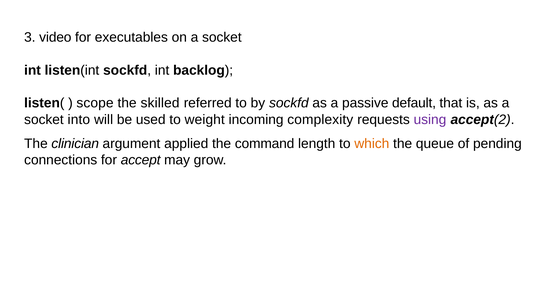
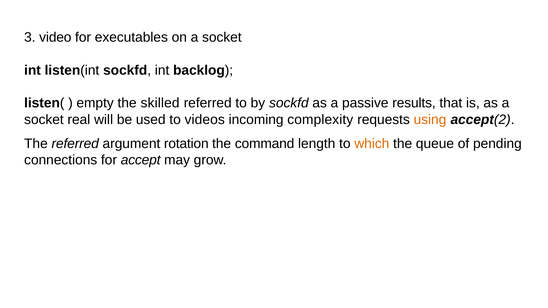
scope: scope -> empty
default: default -> results
into: into -> real
weight: weight -> videos
using colour: purple -> orange
The clinician: clinician -> referred
applied: applied -> rotation
